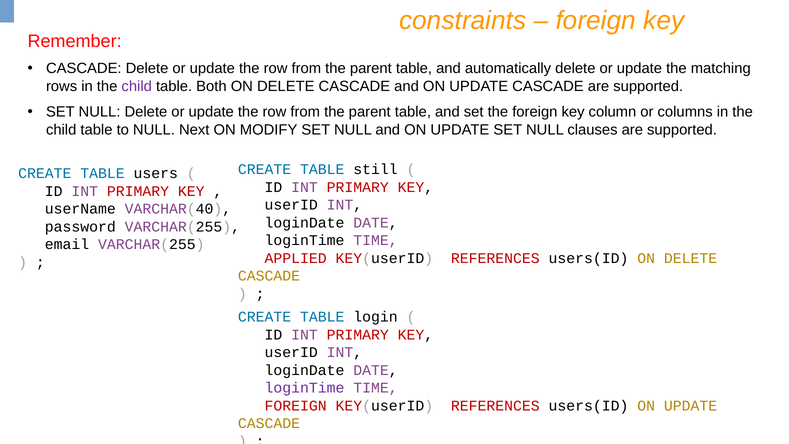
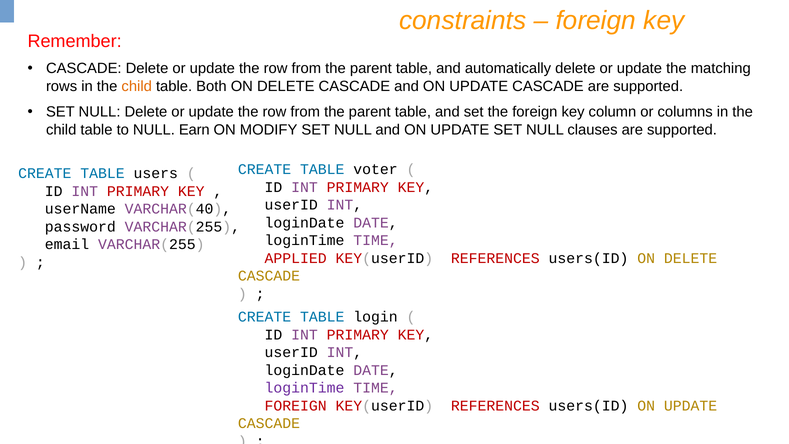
child at (137, 86) colour: purple -> orange
Next: Next -> Earn
still: still -> voter
